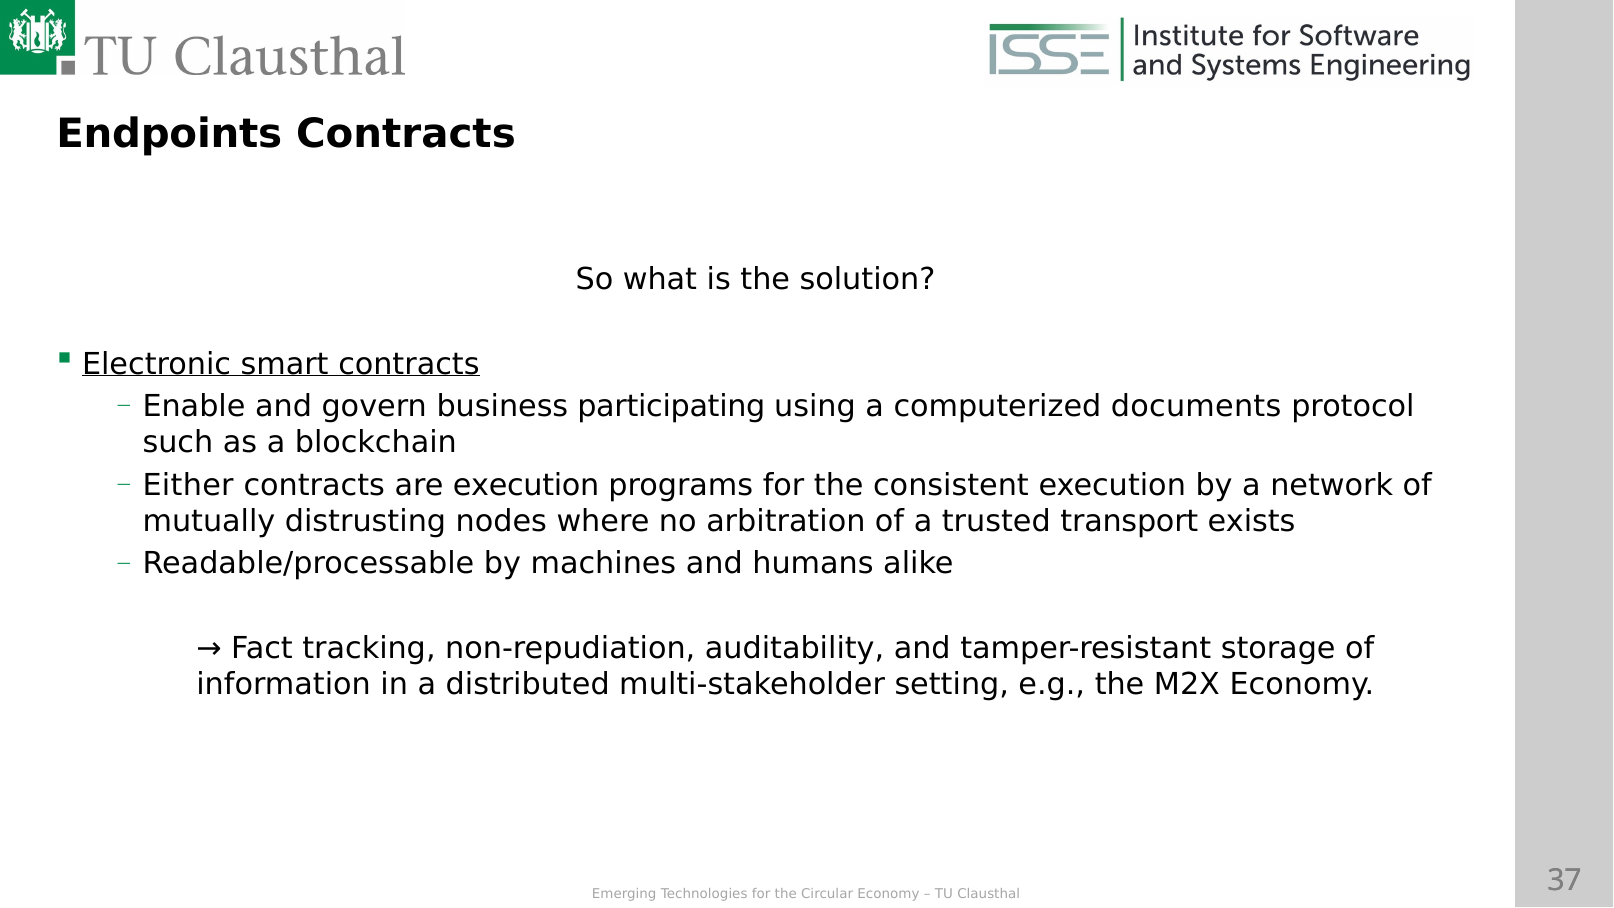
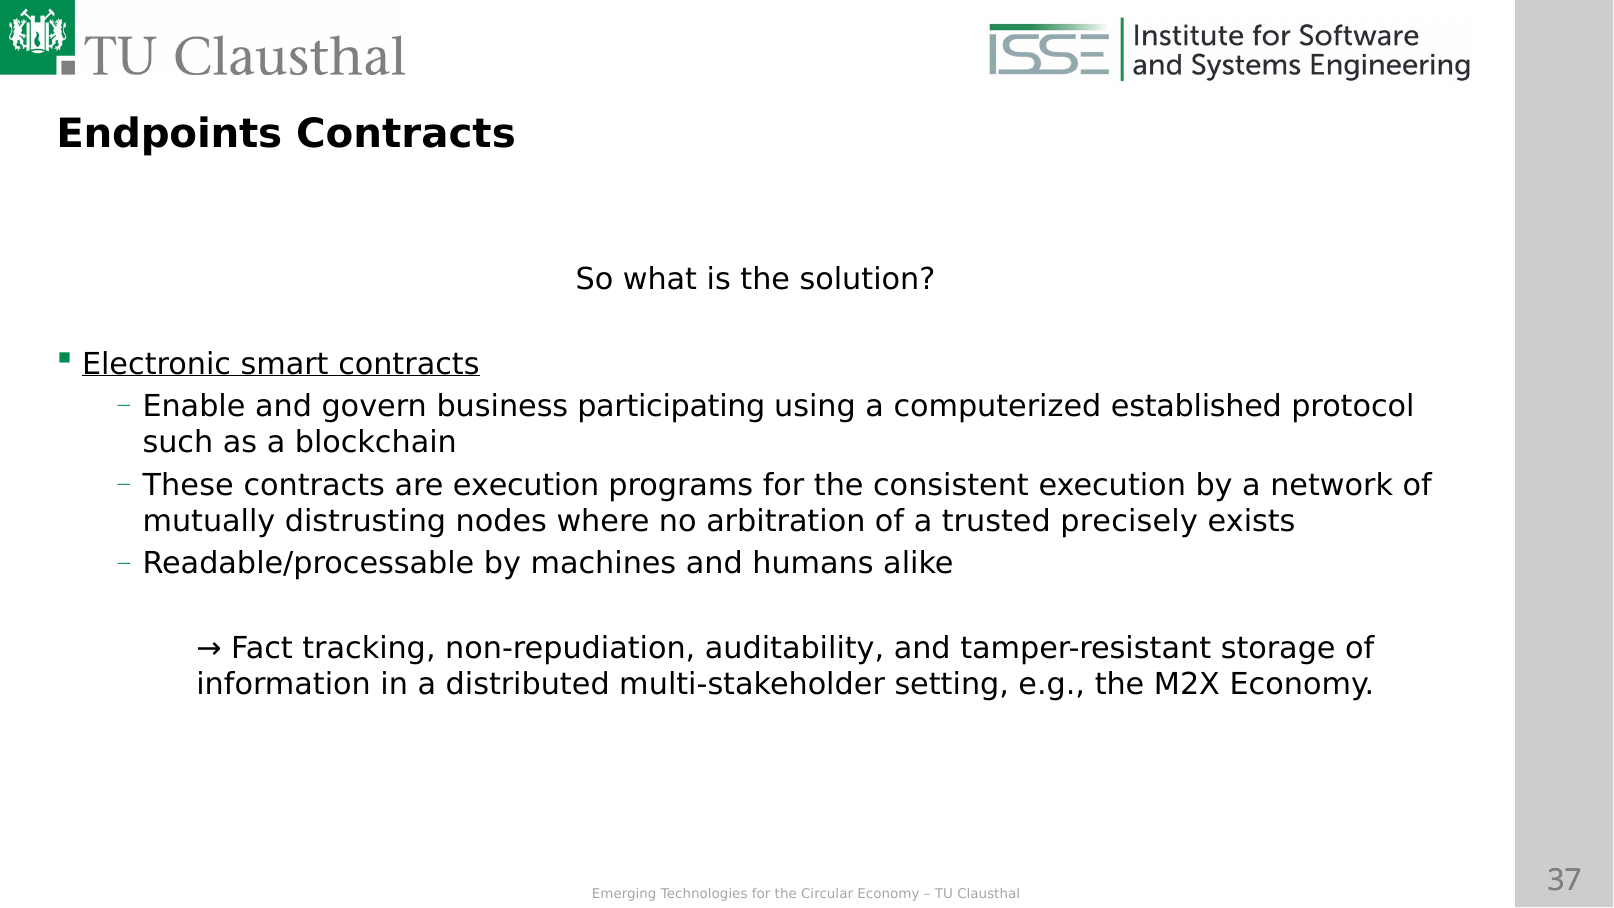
documents: documents -> established
Either: Either -> These
transport: transport -> precisely
